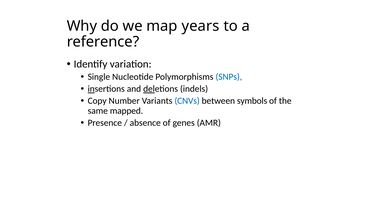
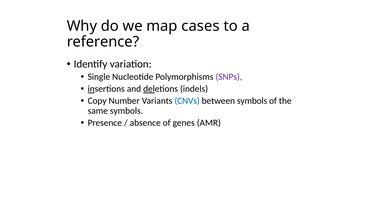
years: years -> cases
SNPs colour: blue -> purple
same mapped: mapped -> symbols
